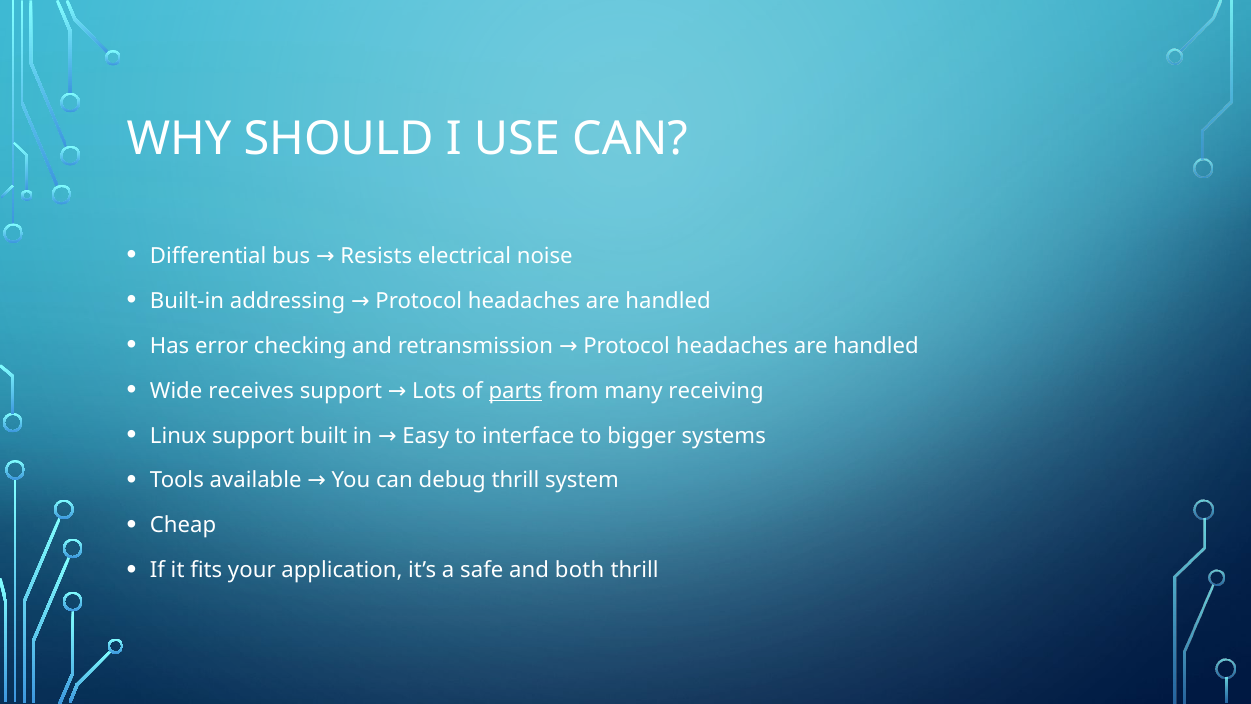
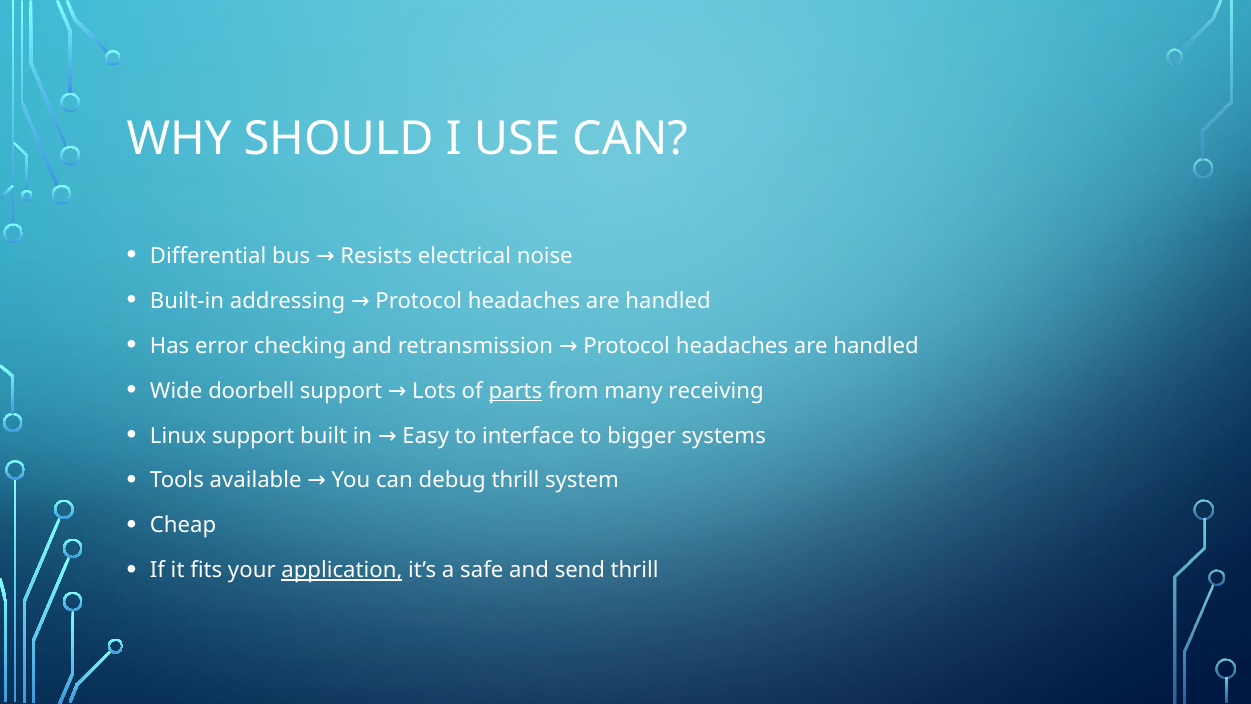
receives: receives -> doorbell
application underline: none -> present
both: both -> send
